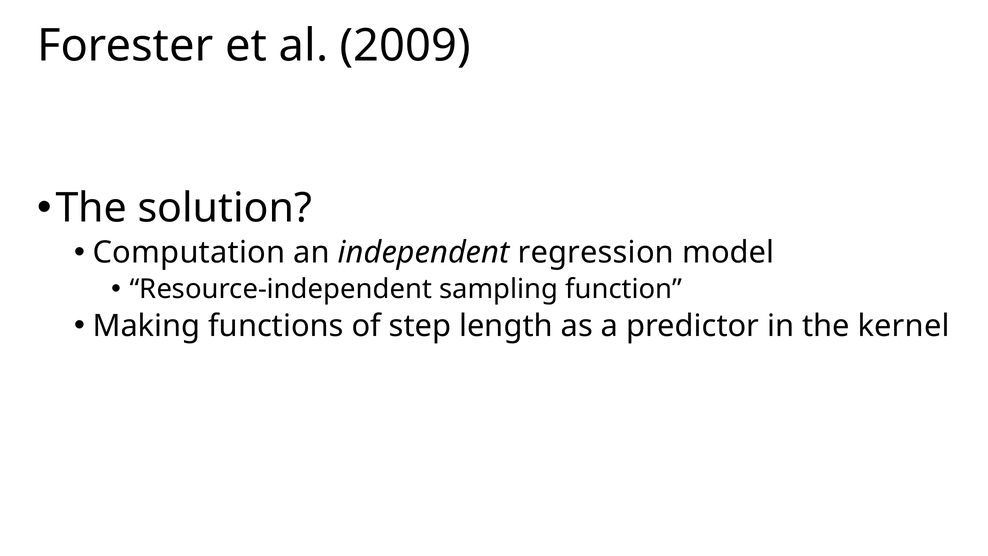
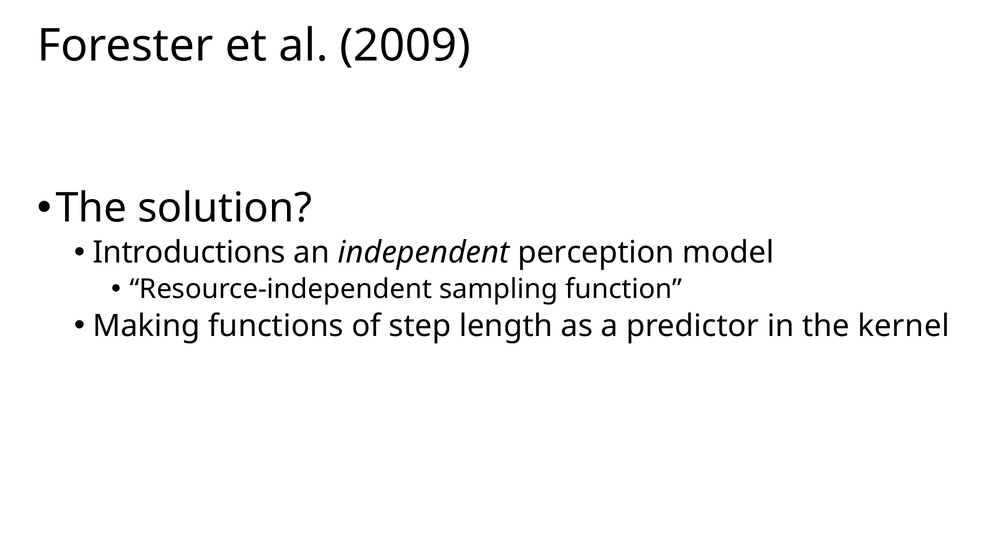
Computation: Computation -> Introductions
regression: regression -> perception
